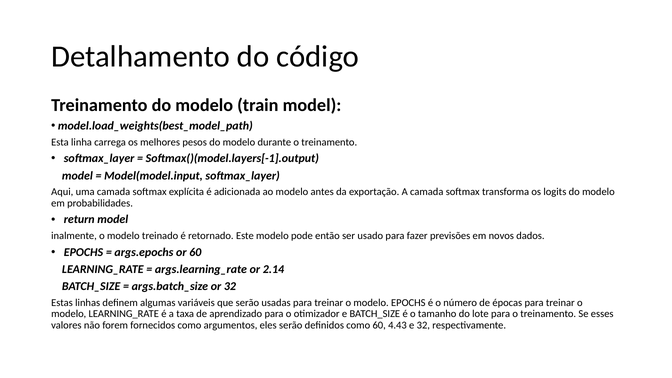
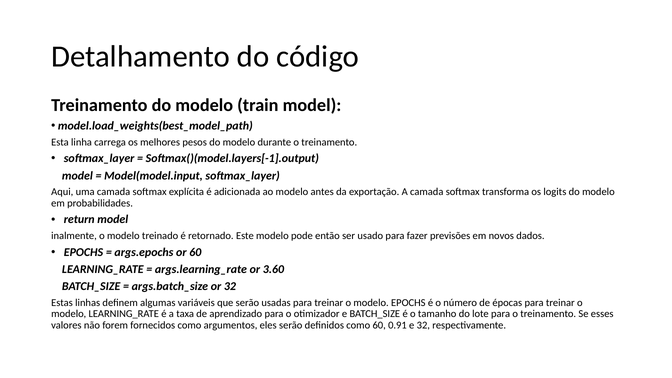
2.14: 2.14 -> 3.60
4.43: 4.43 -> 0.91
